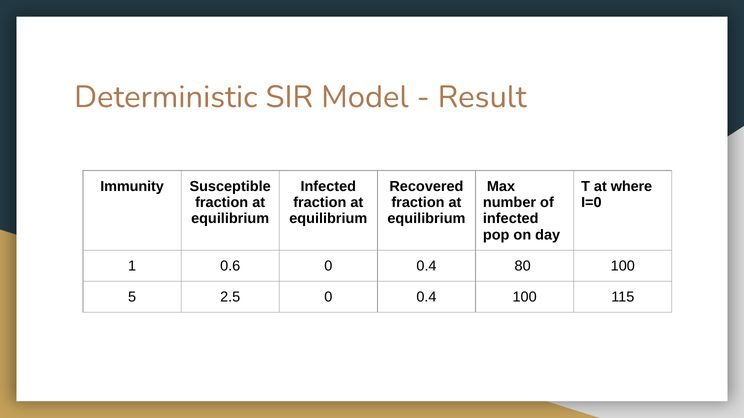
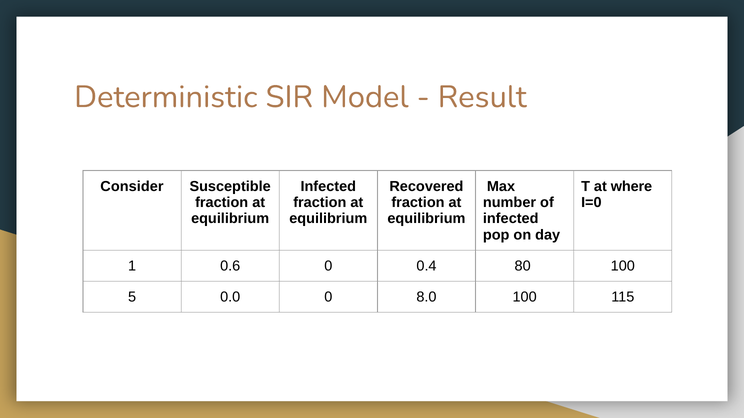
Immunity: Immunity -> Consider
2.5: 2.5 -> 0.0
0.4 at (427, 297): 0.4 -> 8.0
